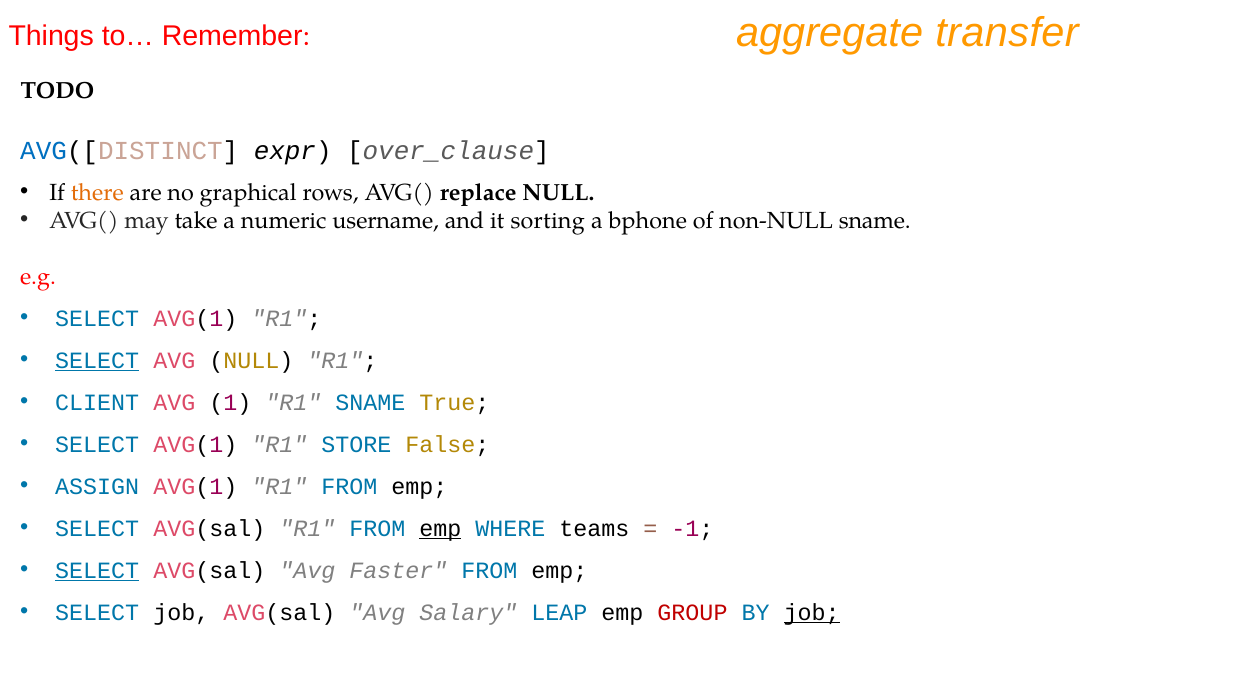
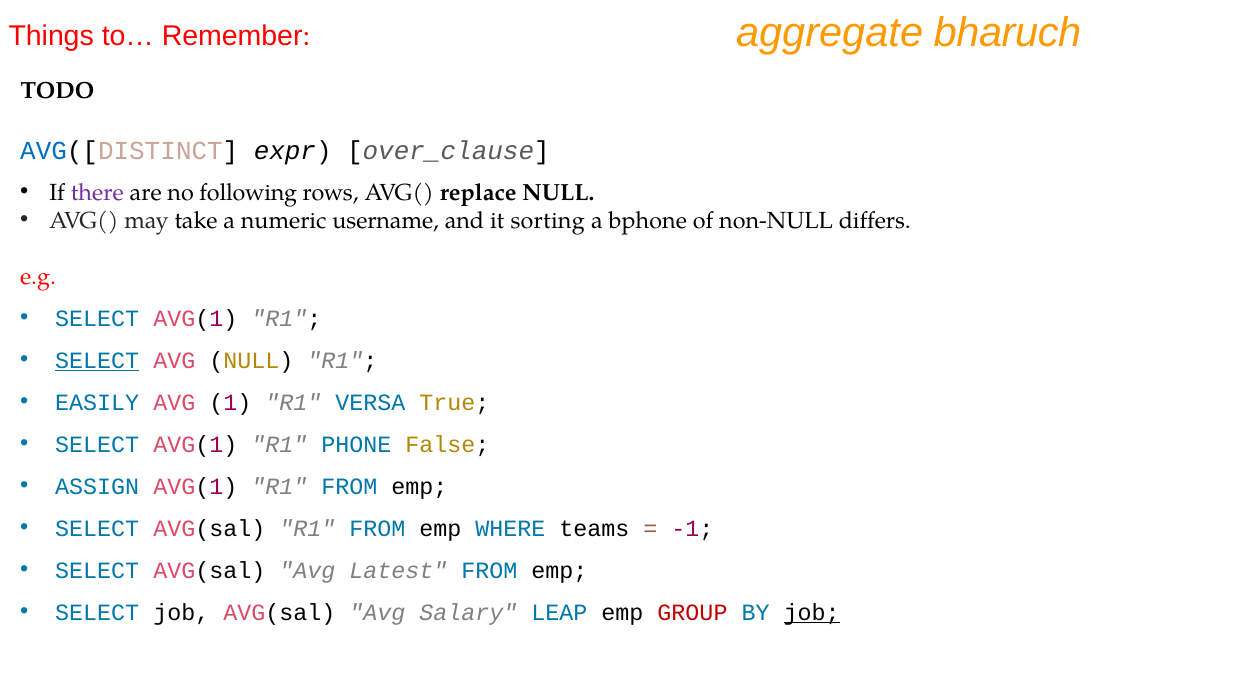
transfer: transfer -> bharuch
there colour: orange -> purple
graphical: graphical -> following
non-NULL sname: sname -> differs
CLIENT: CLIENT -> EASILY
R1 SNAME: SNAME -> VERSA
STORE: STORE -> PHONE
emp at (440, 529) underline: present -> none
SELECT at (97, 571) underline: present -> none
Faster: Faster -> Latest
